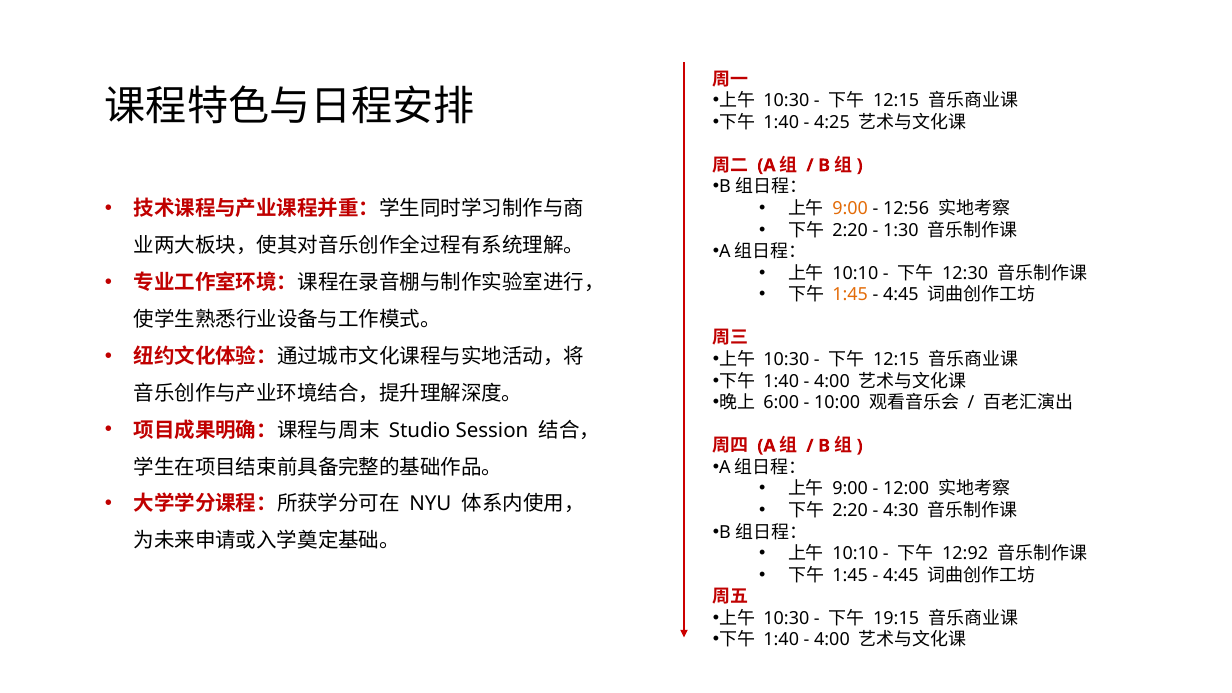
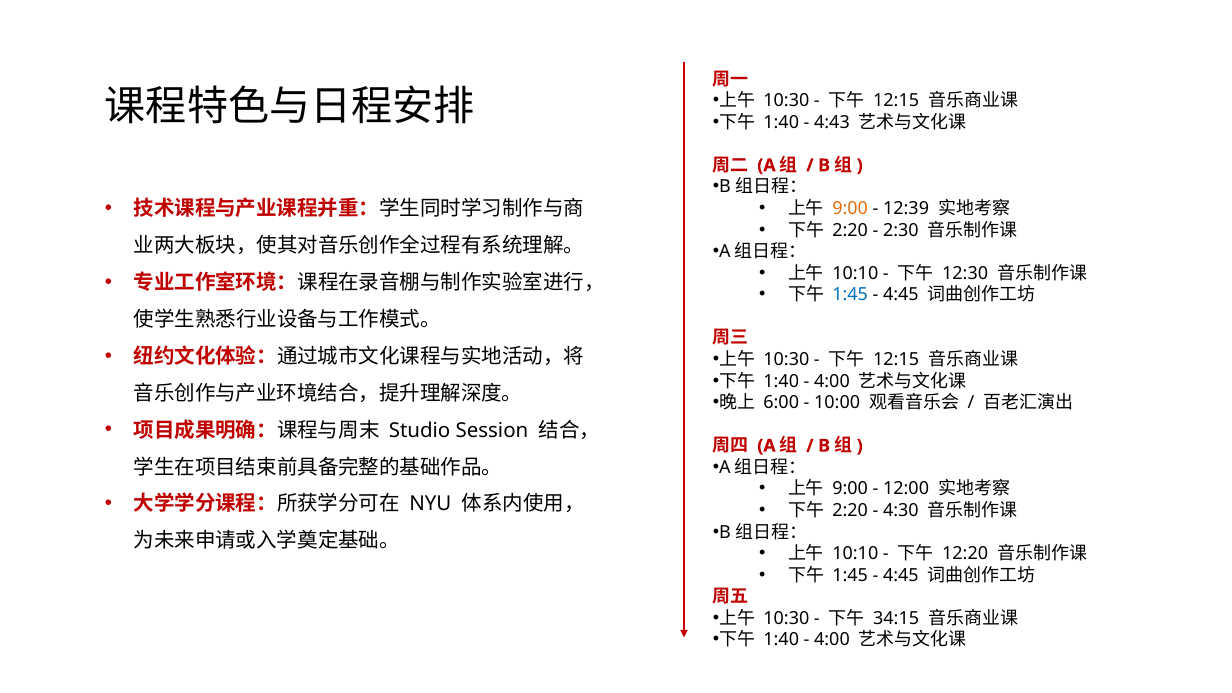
4:25: 4:25 -> 4:43
12:56: 12:56 -> 12:39
1:30: 1:30 -> 2:30
1:45 at (850, 295) colour: orange -> blue
12:92: 12:92 -> 12:20
19:15: 19:15 -> 34:15
